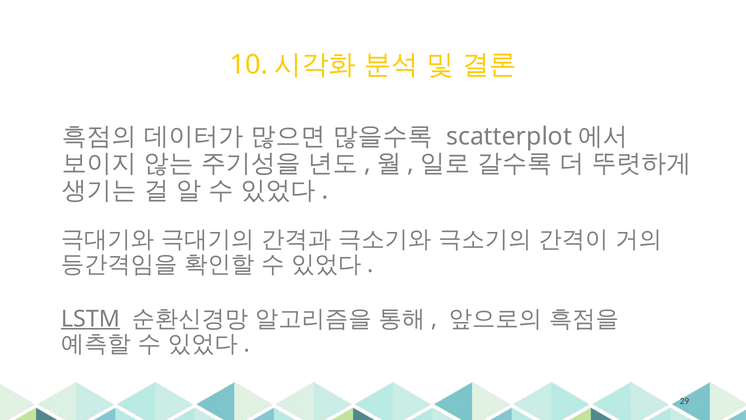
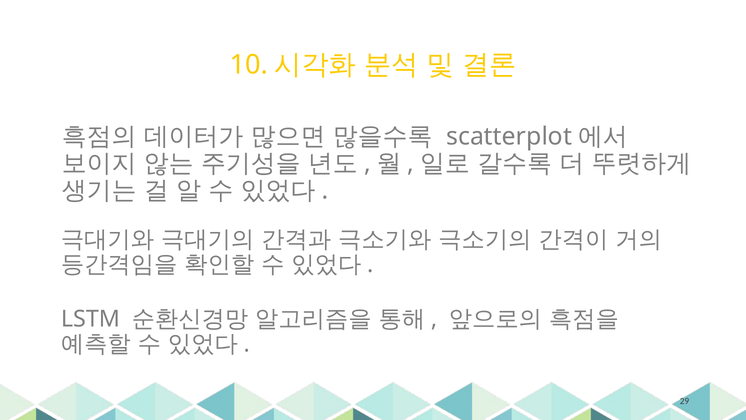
LSTM underline: present -> none
